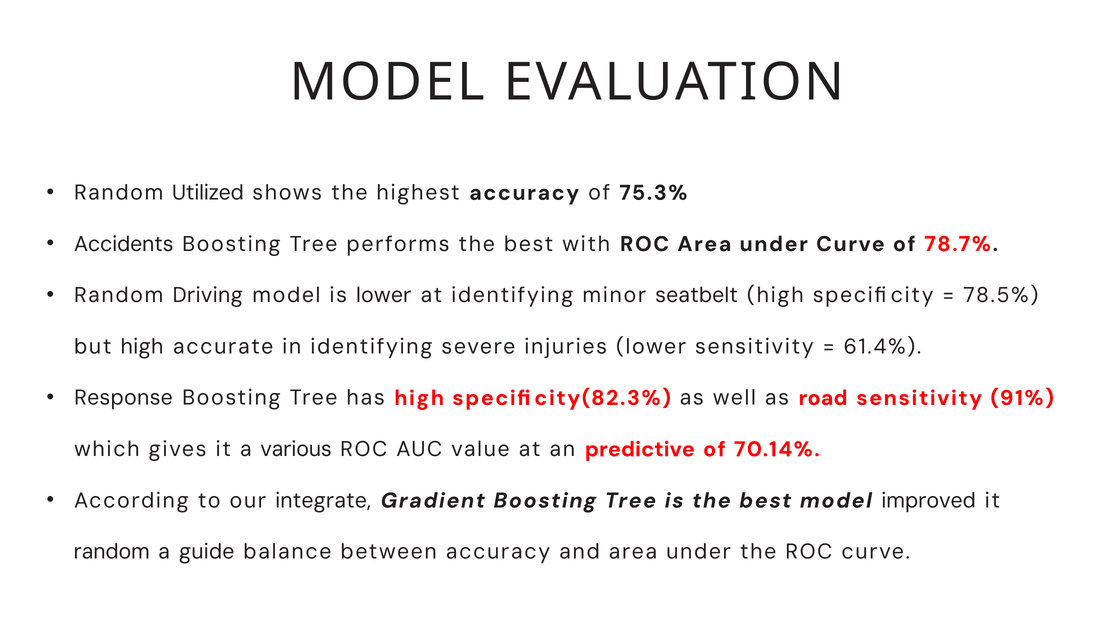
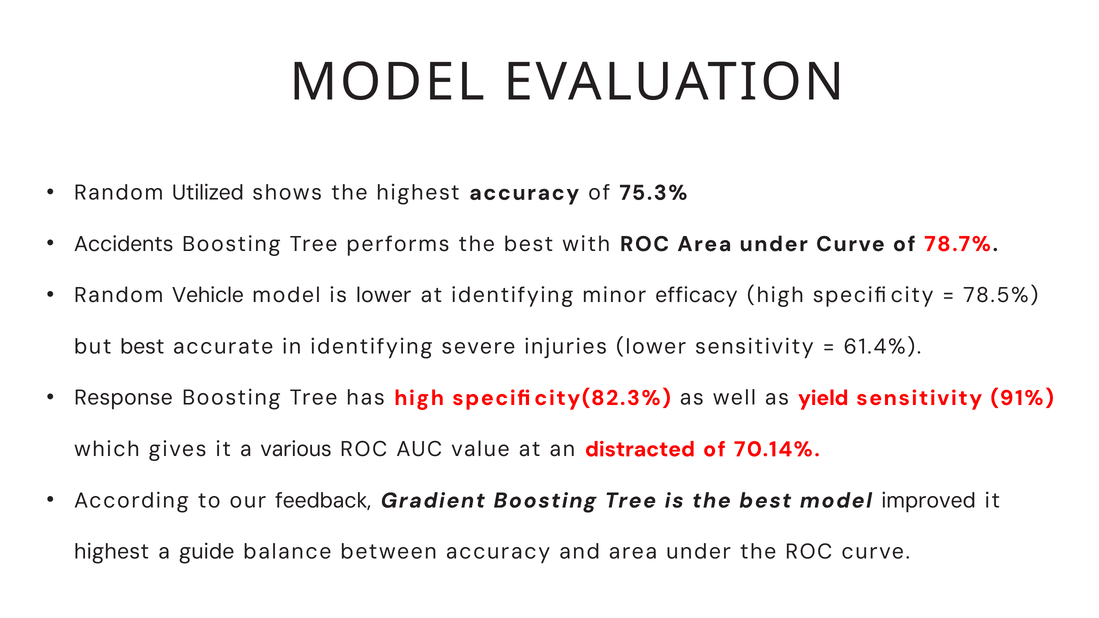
Driving: Driving -> Vehicle
seatbelt: seatbelt -> efficacy
but high: high -> best
road: road -> yield
predictive: predictive -> distracted
integrate: integrate -> feedback
random at (112, 552): random -> highest
